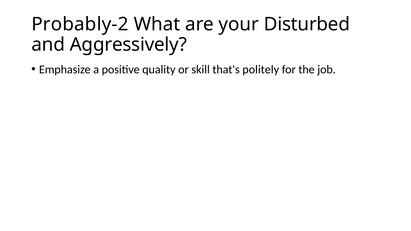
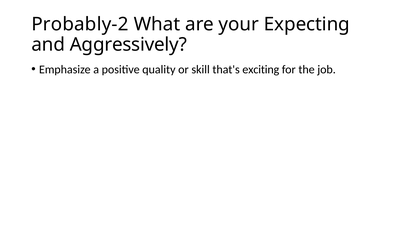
Disturbed: Disturbed -> Expecting
politely: politely -> exciting
